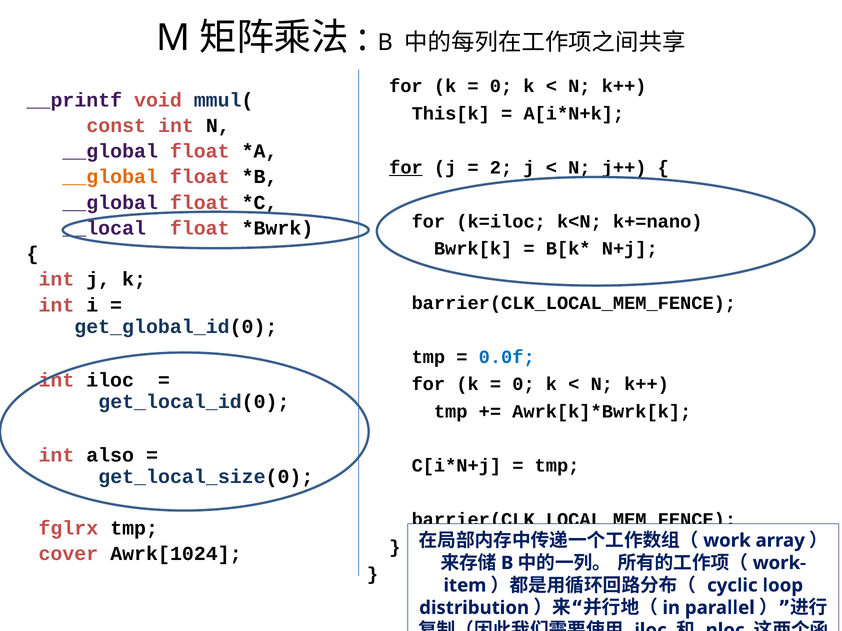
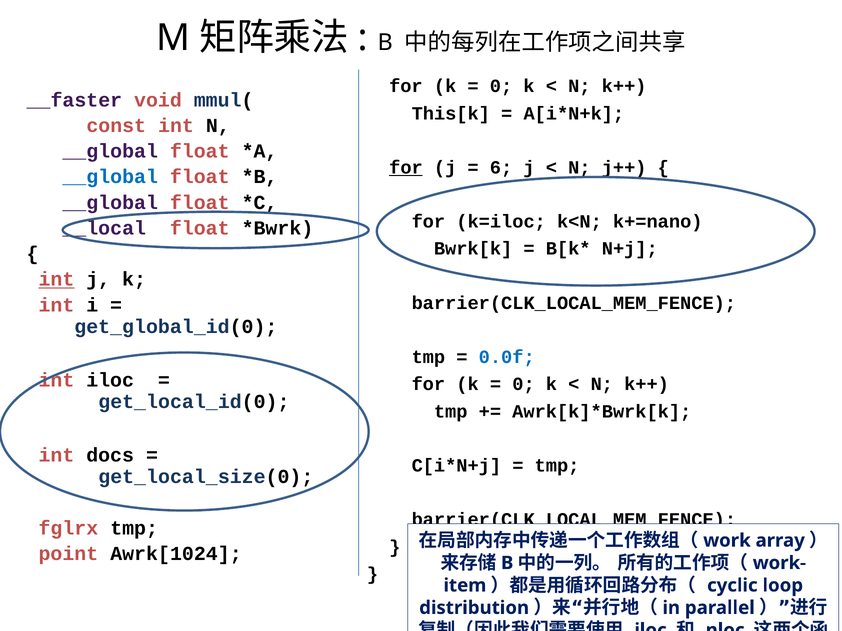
__printf: __printf -> __faster
2: 2 -> 6
__global at (110, 177) colour: orange -> blue
int at (56, 280) underline: none -> present
also: also -> docs
cover: cover -> point
